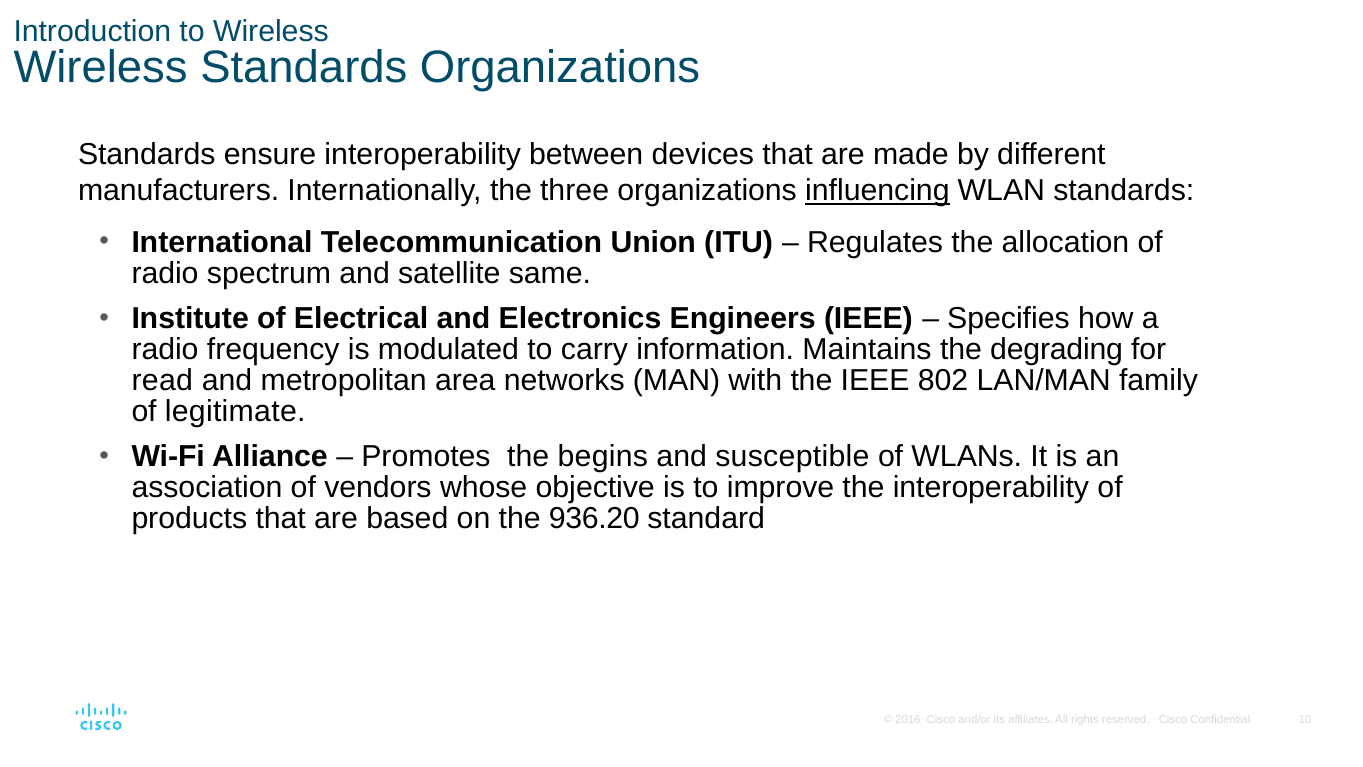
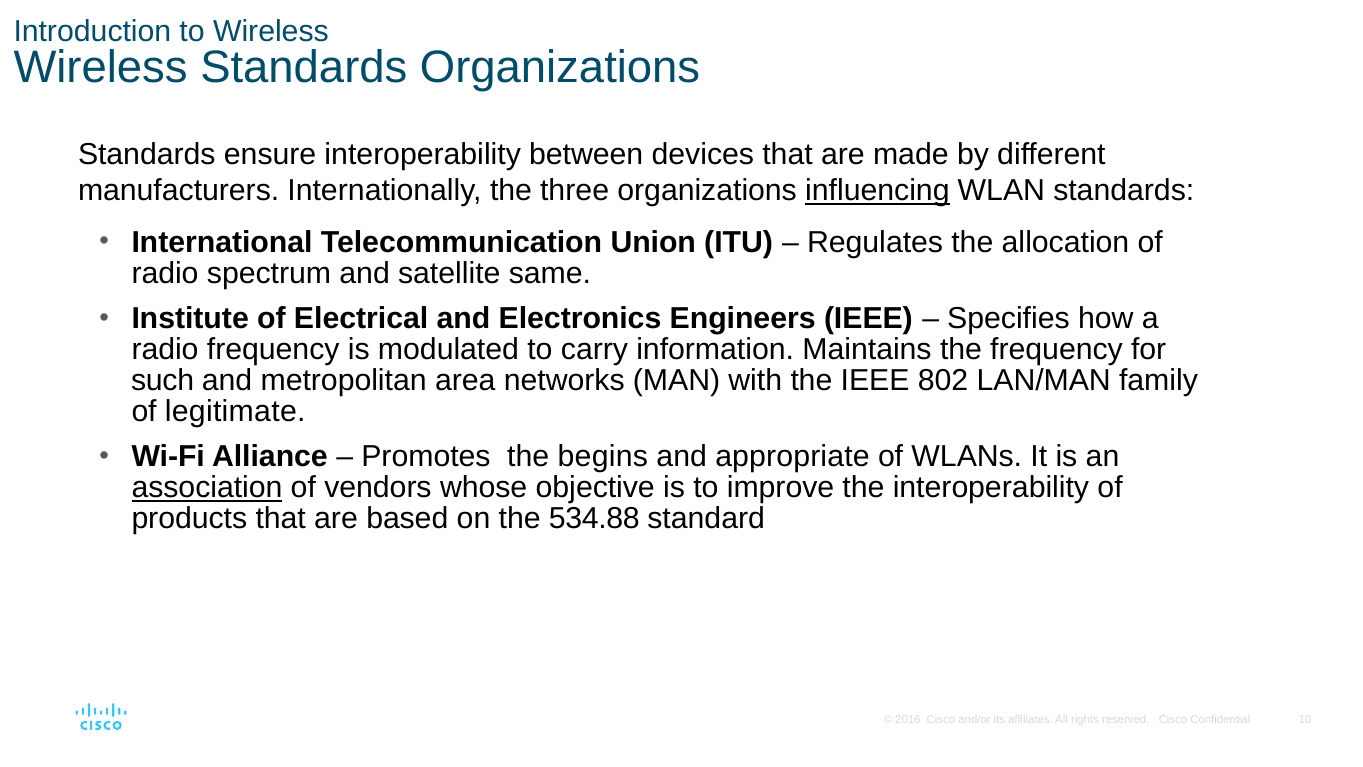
the degrading: degrading -> frequency
read: read -> such
susceptible: susceptible -> appropriate
association underline: none -> present
936.20: 936.20 -> 534.88
